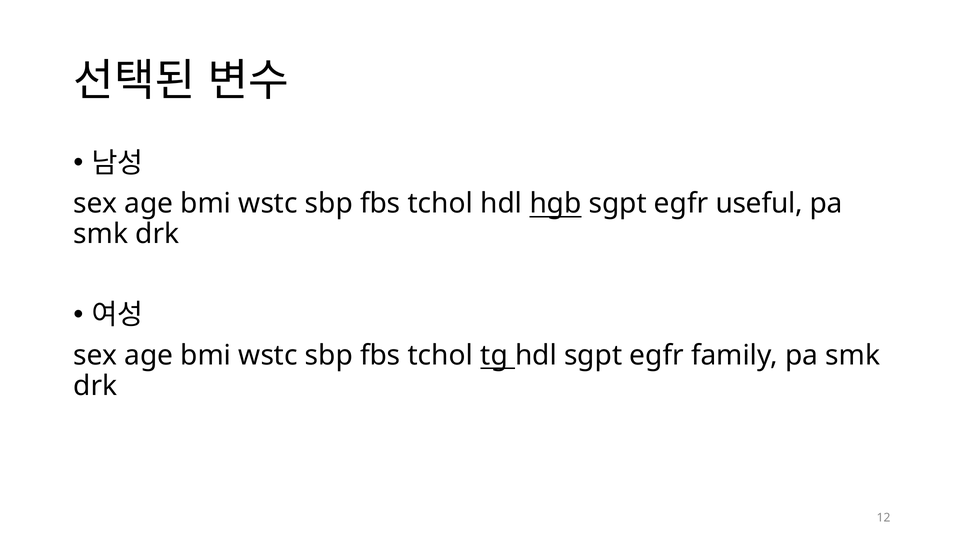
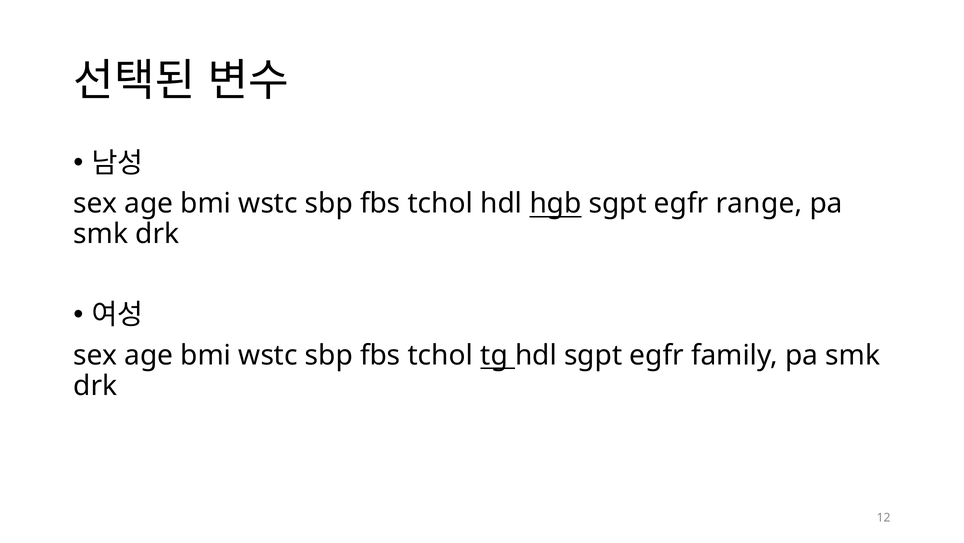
useful: useful -> range
